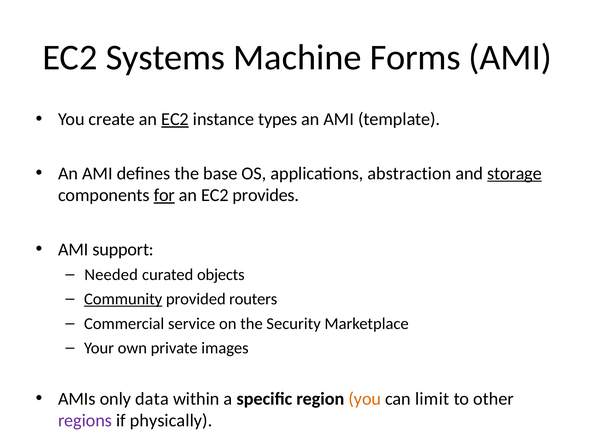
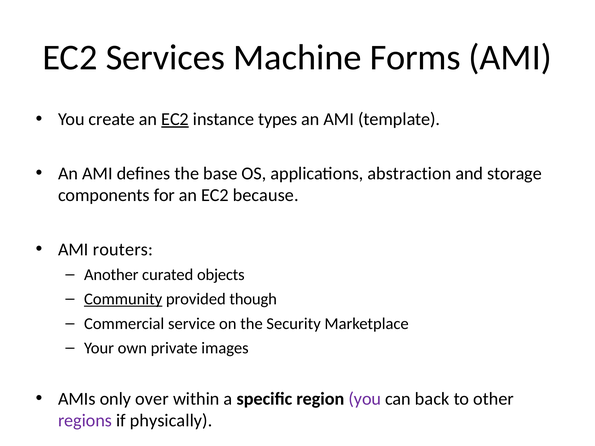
Systems: Systems -> Services
storage underline: present -> none
for underline: present -> none
provides: provides -> because
support: support -> routers
Needed: Needed -> Another
routers: routers -> though
data: data -> over
you at (365, 399) colour: orange -> purple
limit: limit -> back
